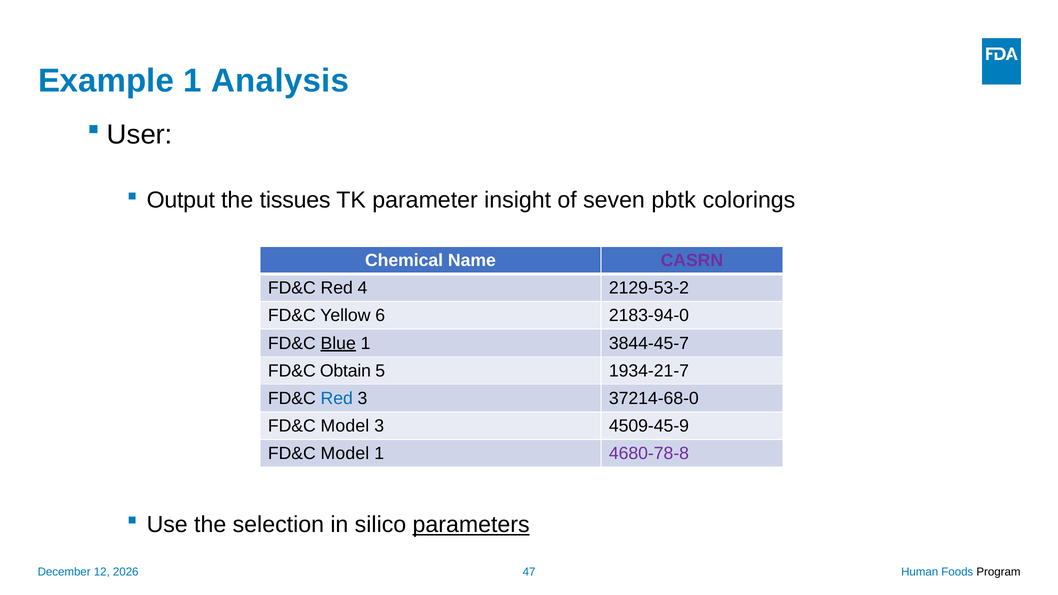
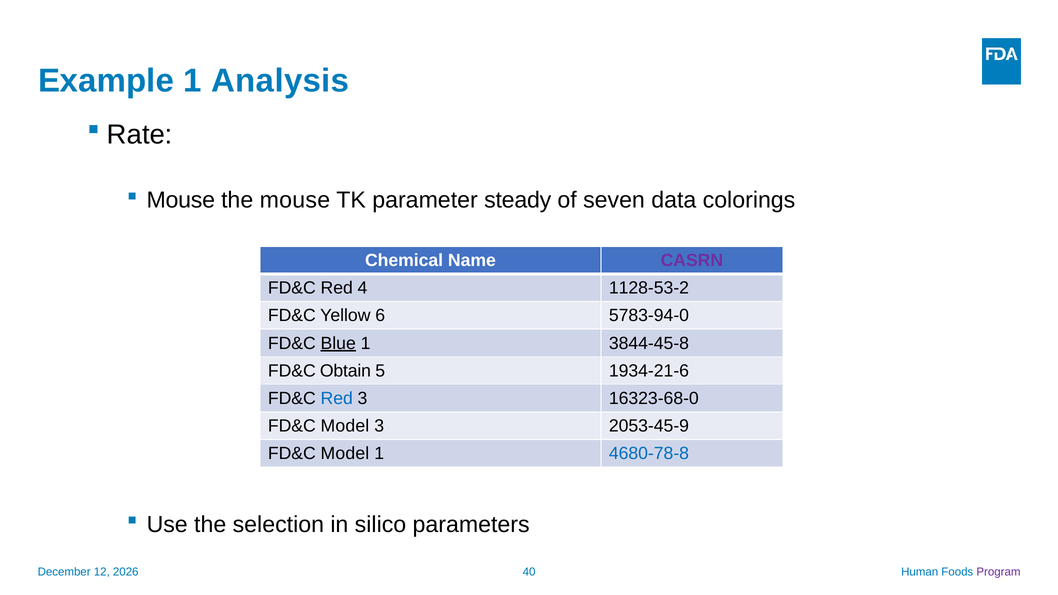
User: User -> Rate
Output at (181, 200): Output -> Mouse
the tissues: tissues -> mouse
insight: insight -> steady
pbtk: pbtk -> data
2129-53-2: 2129-53-2 -> 1128-53-2
2183-94-0: 2183-94-0 -> 5783-94-0
3844-45-7: 3844-45-7 -> 3844-45-8
1934-21-7: 1934-21-7 -> 1934-21-6
37214-68-0: 37214-68-0 -> 16323-68-0
4509-45-9: 4509-45-9 -> 2053-45-9
4680-78-8 colour: purple -> blue
parameters underline: present -> none
47: 47 -> 40
Program colour: black -> purple
